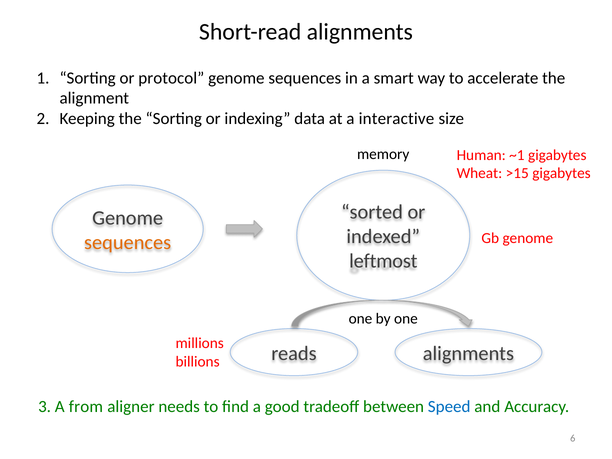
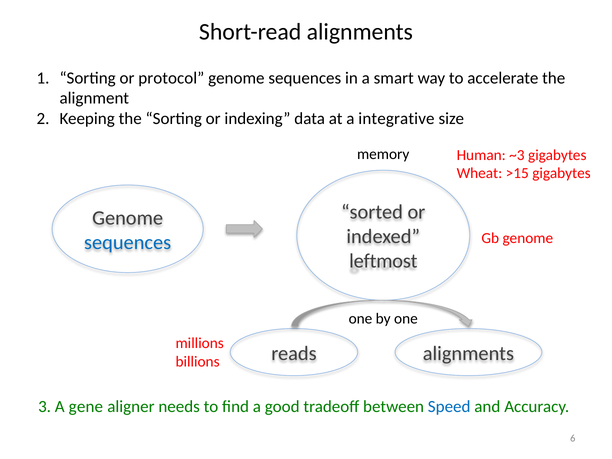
interactive: interactive -> integrative
~1: ~1 -> ~3
sequences at (128, 242) colour: orange -> blue
from: from -> gene
